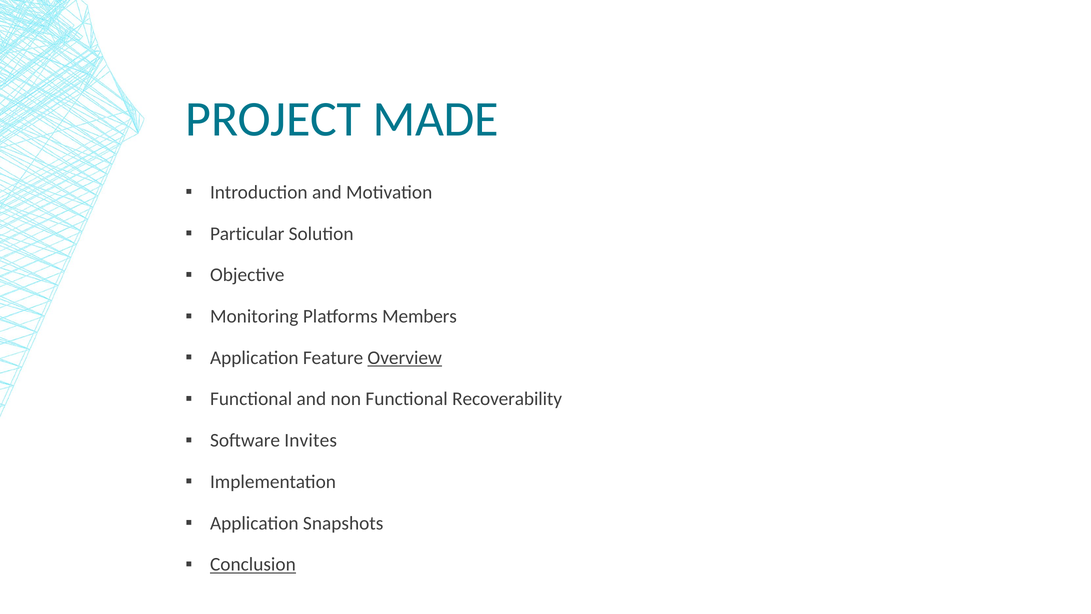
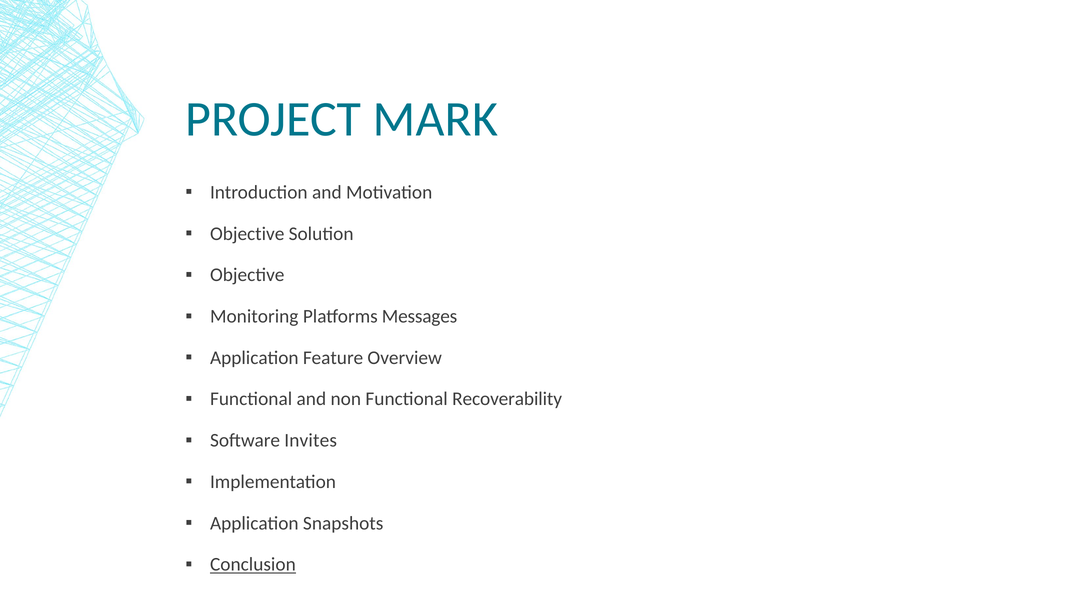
MADE: MADE -> MARK
Particular at (247, 234): Particular -> Objective
Members: Members -> Messages
Overview underline: present -> none
